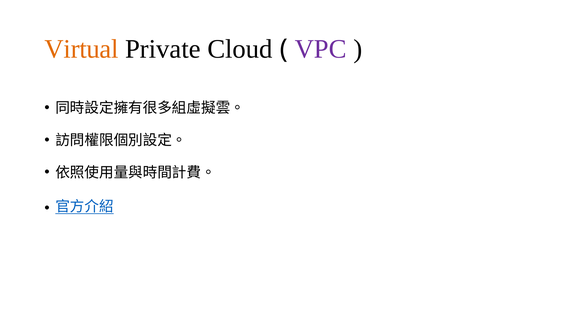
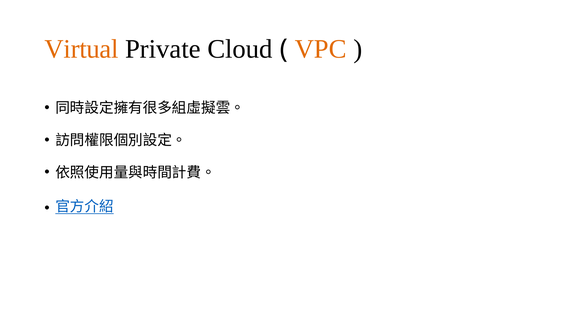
VPC colour: purple -> orange
